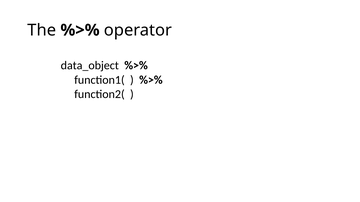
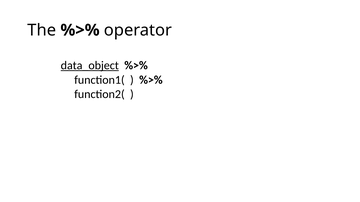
data_object underline: none -> present
